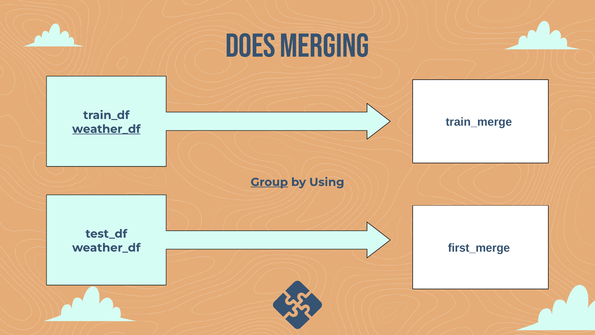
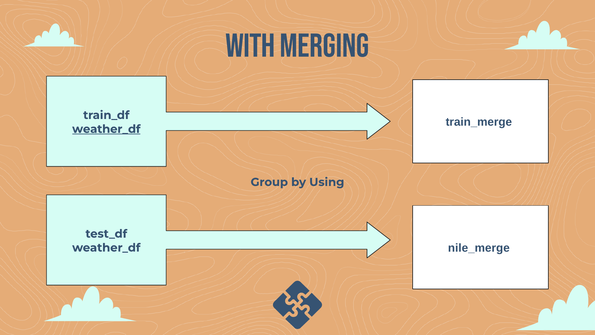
Does: Does -> With
Group underline: present -> none
first_merge: first_merge -> nile_merge
